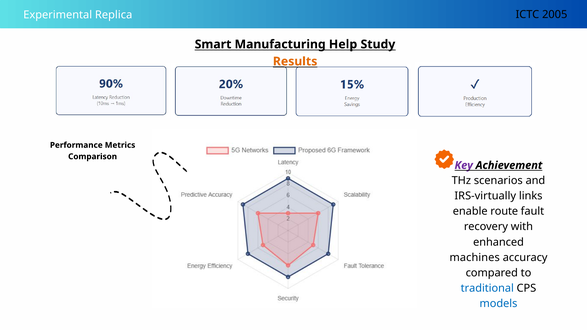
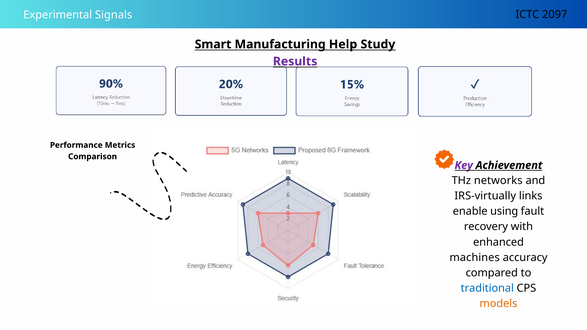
2005: 2005 -> 2097
Replica: Replica -> Signals
Results colour: orange -> purple
scenarios: scenarios -> networks
route: route -> using
models colour: blue -> orange
